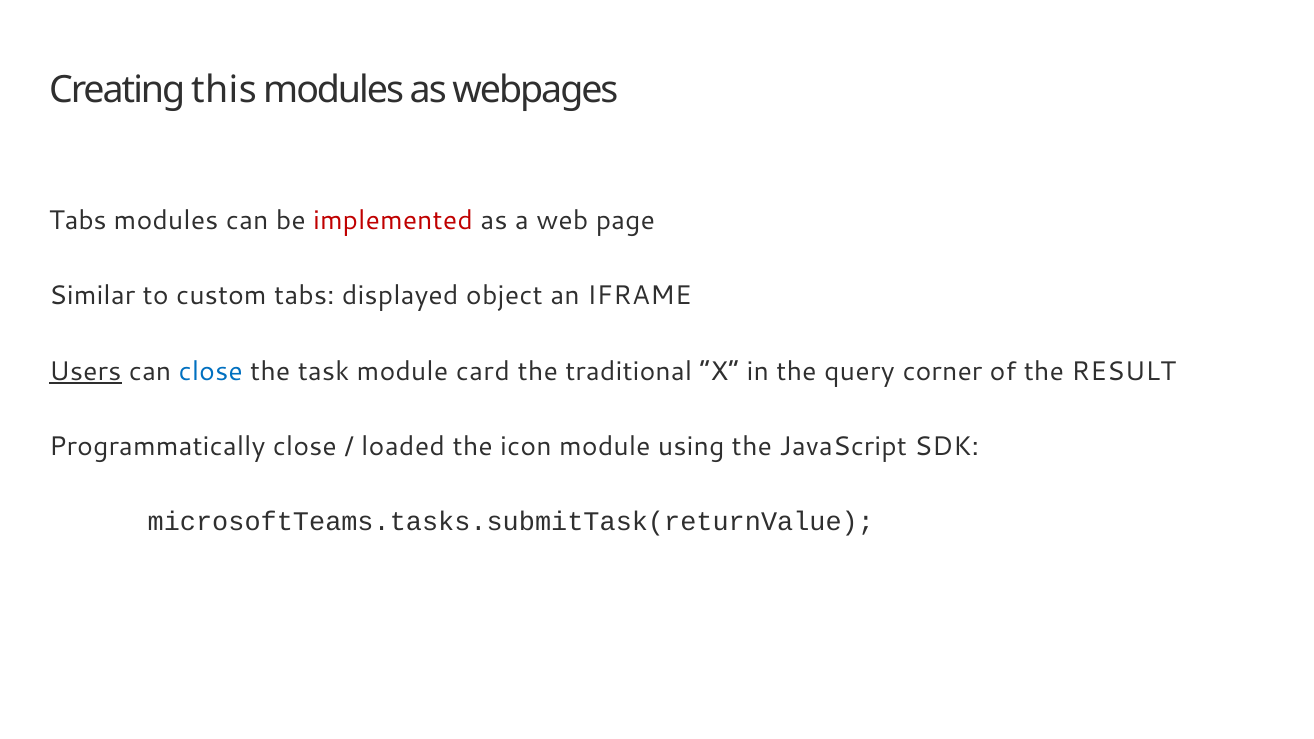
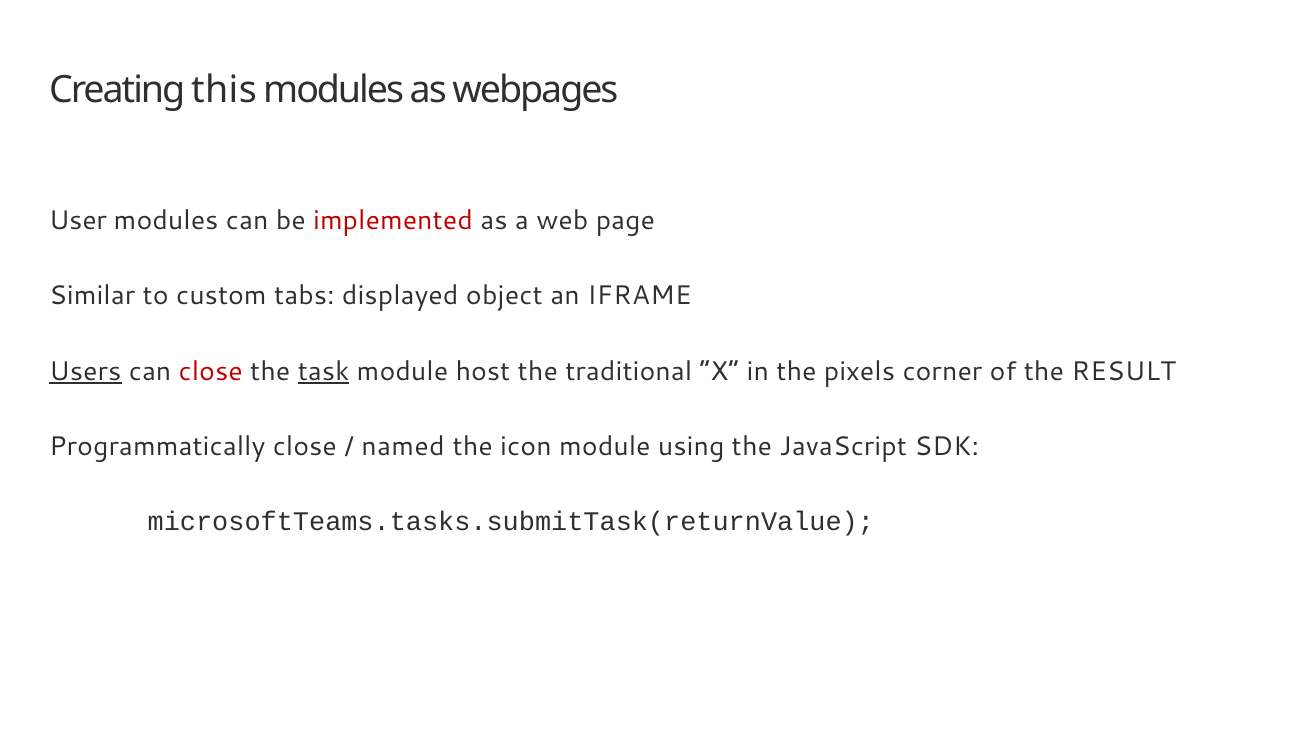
Tabs at (78, 221): Tabs -> User
close at (211, 371) colour: blue -> red
task underline: none -> present
card: card -> host
query: query -> pixels
loaded: loaded -> named
